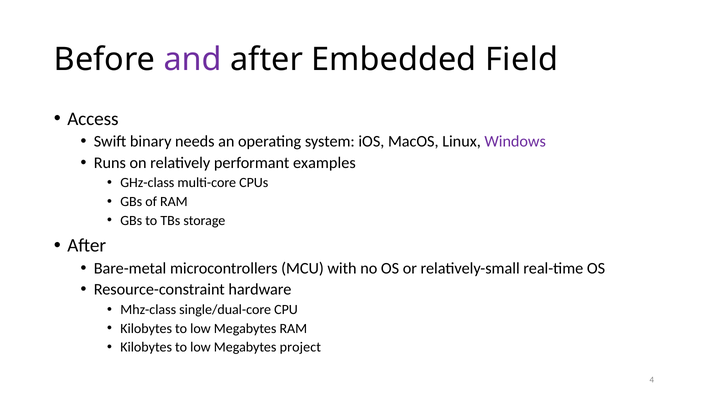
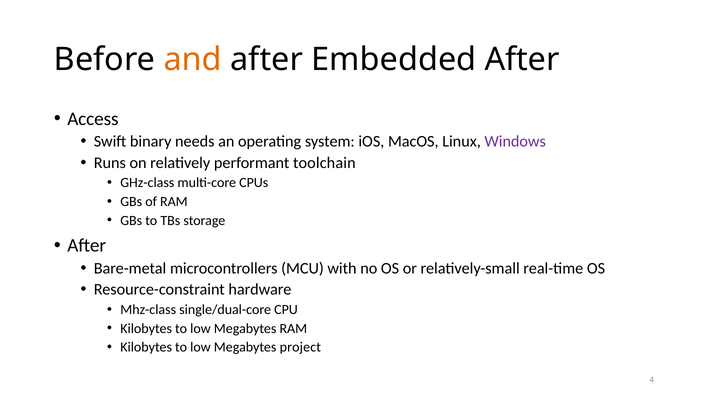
and colour: purple -> orange
Embedded Field: Field -> After
examples: examples -> toolchain
